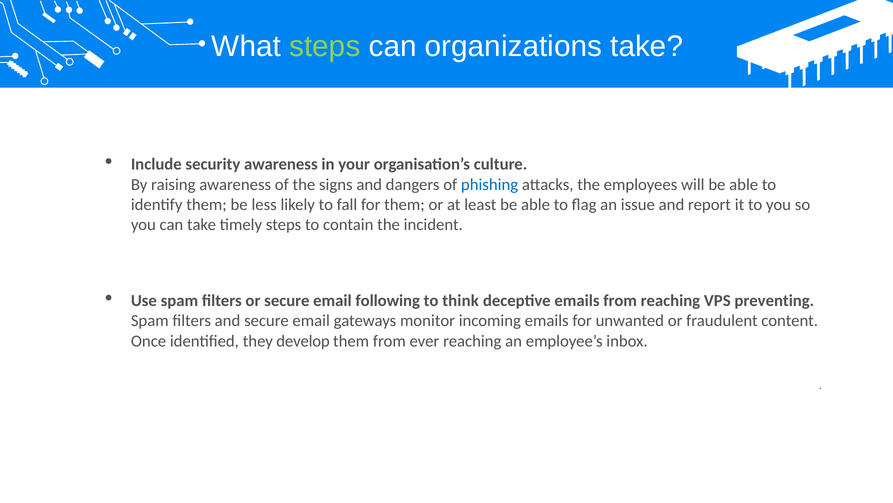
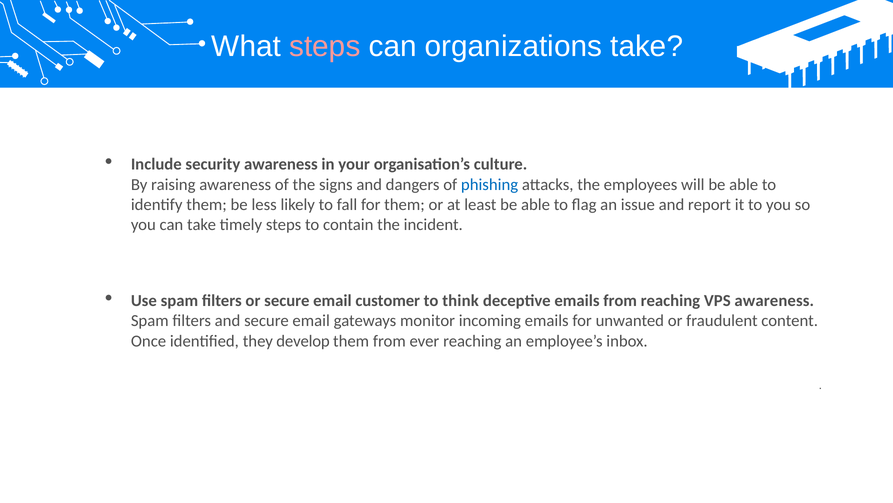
steps at (325, 46) colour: light green -> pink
following: following -> customer
VPS preventing: preventing -> awareness
